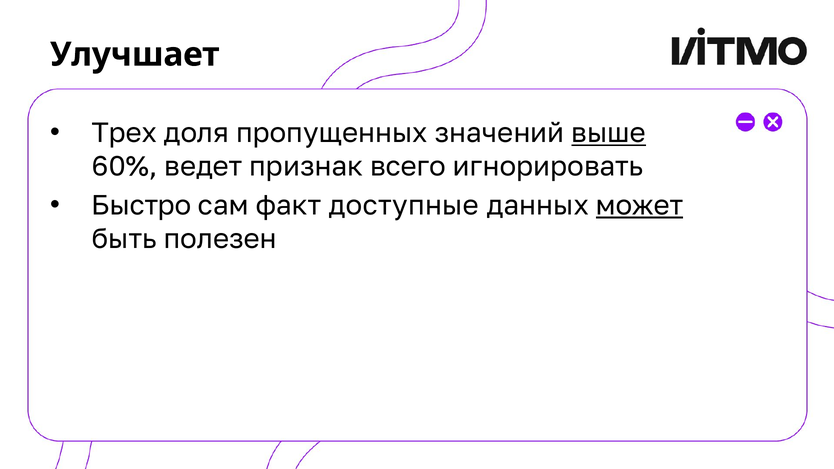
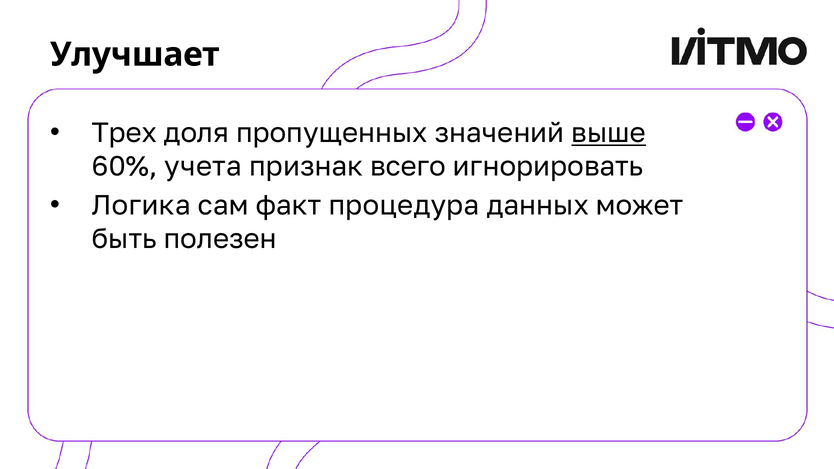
ведет: ведет -> учета
Быстро: Быстро -> Логика
доступные: доступные -> процедура
может underline: present -> none
